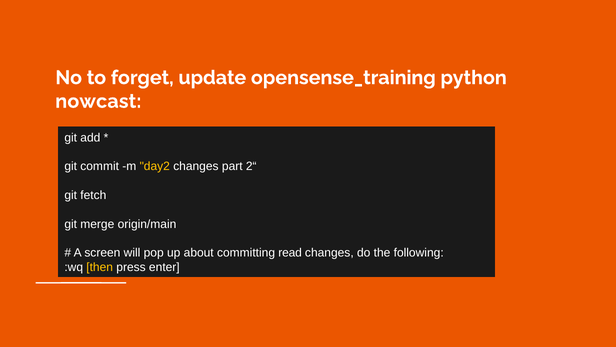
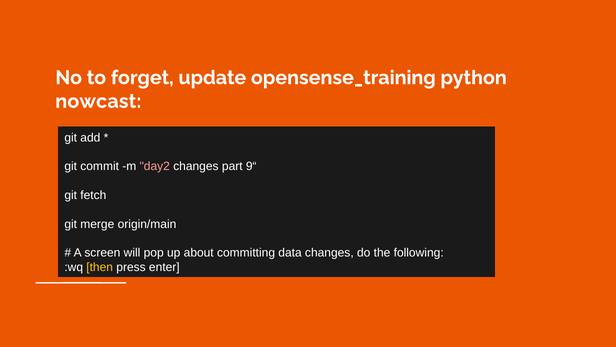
day2 colour: yellow -> pink
2“: 2“ -> 9“
read: read -> data
